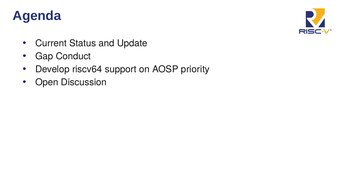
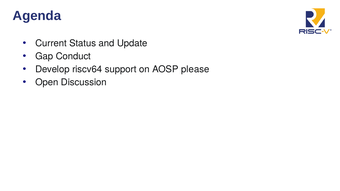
priority: priority -> please
